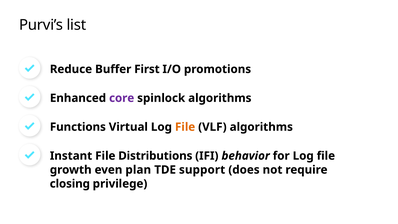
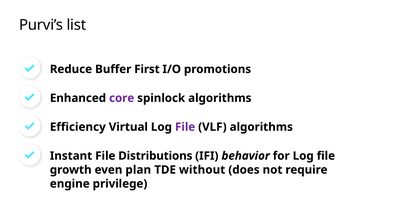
Functions: Functions -> Efficiency
File at (185, 127) colour: orange -> purple
support: support -> without
closing: closing -> engine
